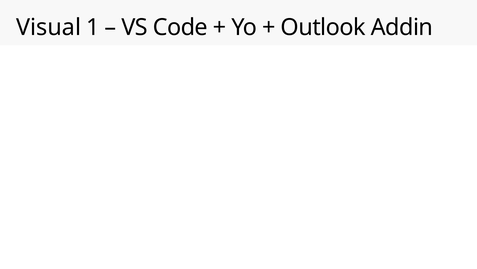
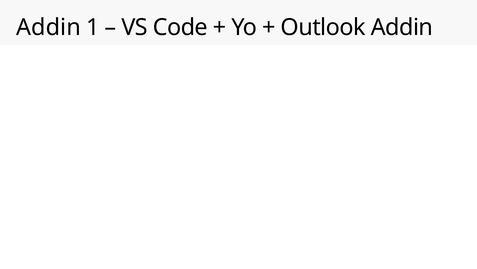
Visual at (49, 27): Visual -> Addin
